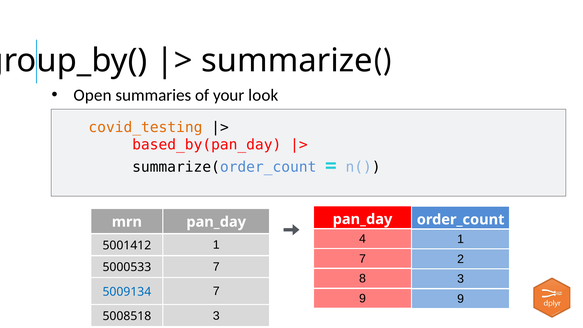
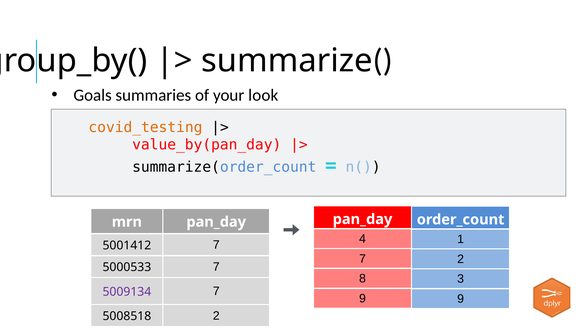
Open: Open -> Goals
based_by(pan_day: based_by(pan_day -> value_by(pan_day
5001412 1: 1 -> 7
5009134 colour: blue -> purple
5008518 3: 3 -> 2
